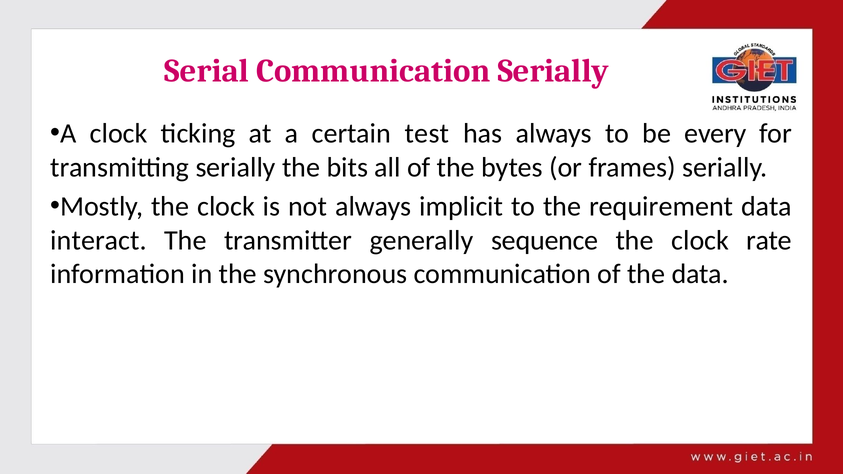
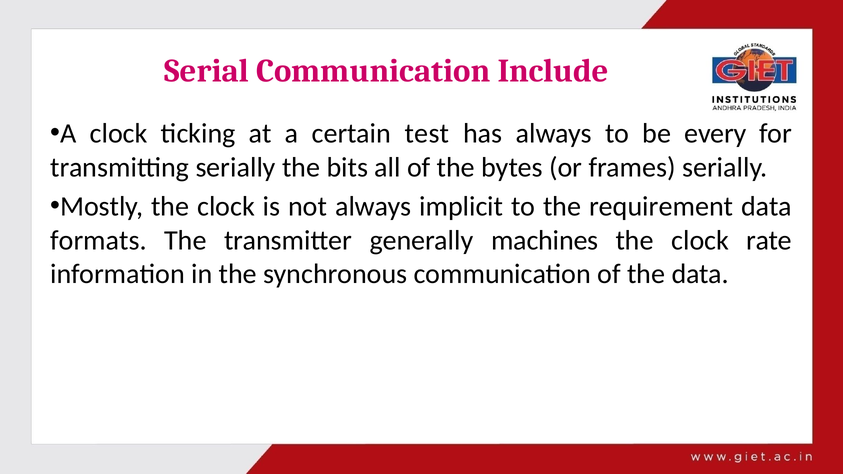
Communication Serially: Serially -> Include
interact: interact -> formats
sequence: sequence -> machines
